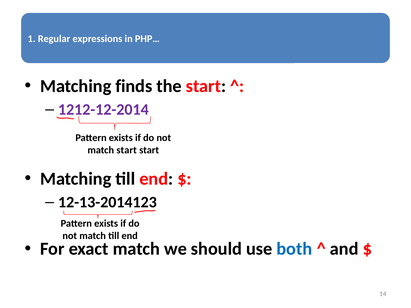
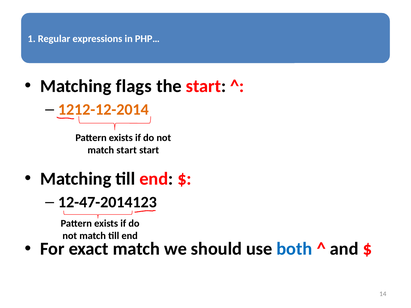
finds: finds -> flags
1212-12-2014 colour: purple -> orange
12-13-2014123: 12-13-2014123 -> 12-47-2014123
